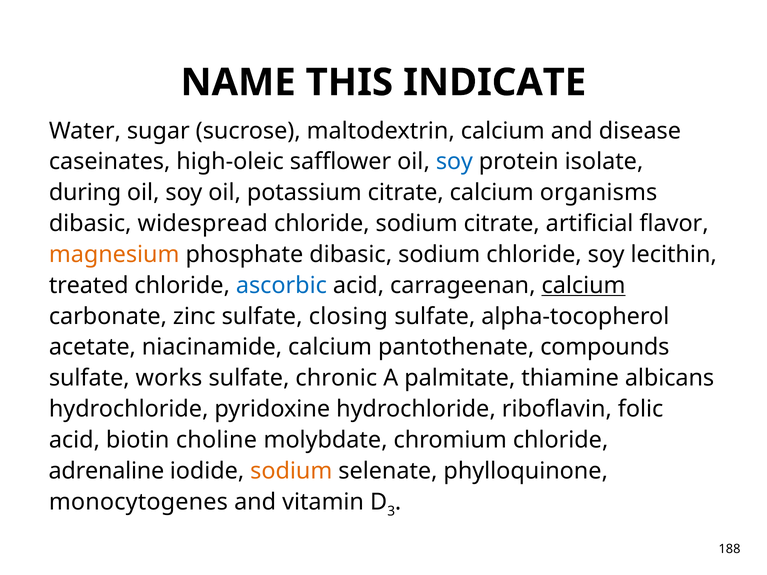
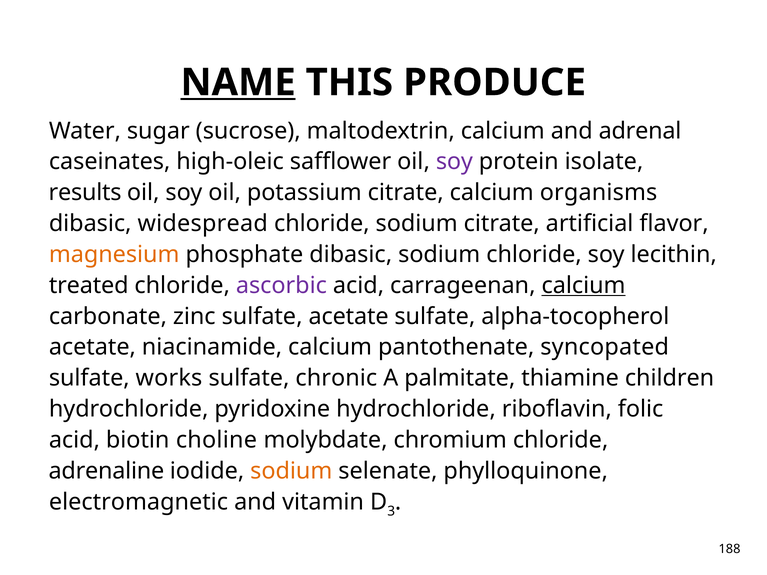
NAME underline: none -> present
INDICATE: INDICATE -> PRODUCE
disease: disease -> adrenal
soy at (454, 162) colour: blue -> purple
during: during -> results
ascorbic colour: blue -> purple
sulfate closing: closing -> acetate
compounds: compounds -> syncopated
albicans: albicans -> children
monocytogenes: monocytogenes -> electromagnetic
